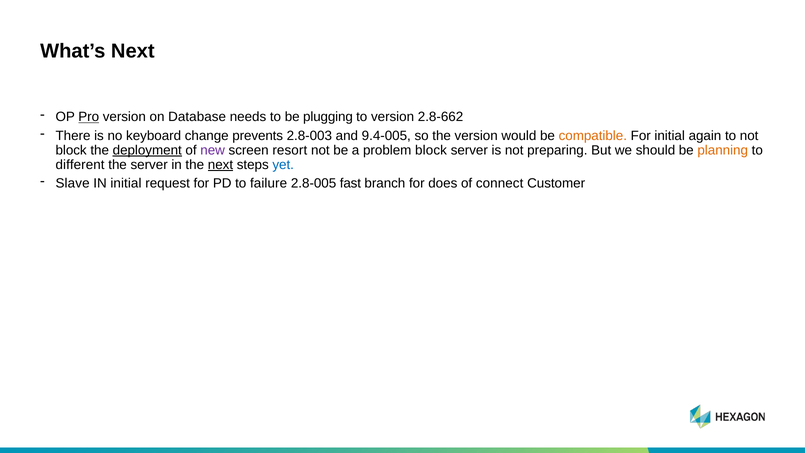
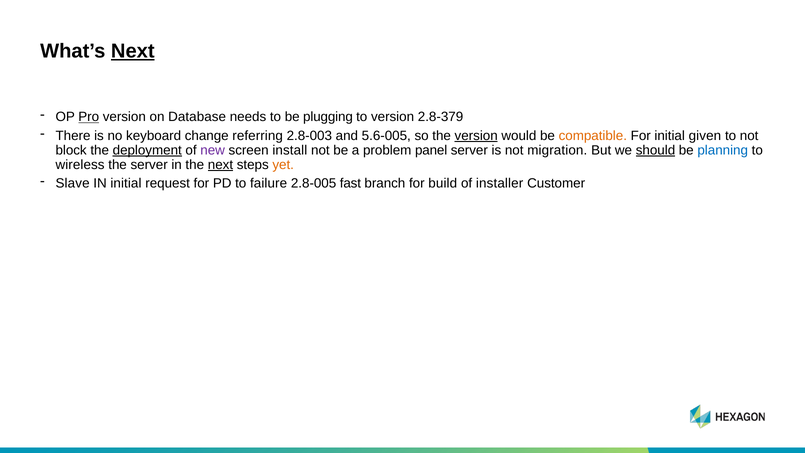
Next at (133, 51) underline: none -> present
2.8-662: 2.8-662 -> 2.8-379
prevents: prevents -> referring
9.4-005: 9.4-005 -> 5.6-005
version at (476, 136) underline: none -> present
again: again -> given
resort: resort -> install
problem block: block -> panel
preparing: preparing -> migration
should underline: none -> present
planning colour: orange -> blue
different: different -> wireless
yet colour: blue -> orange
does: does -> build
connect: connect -> installer
